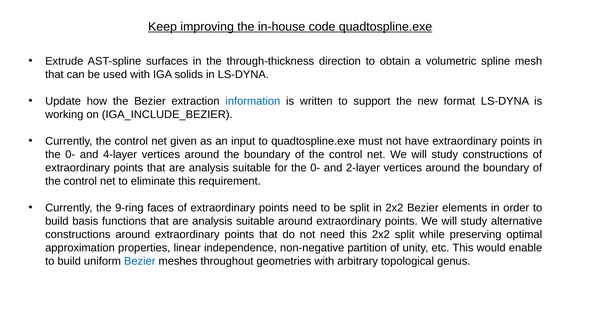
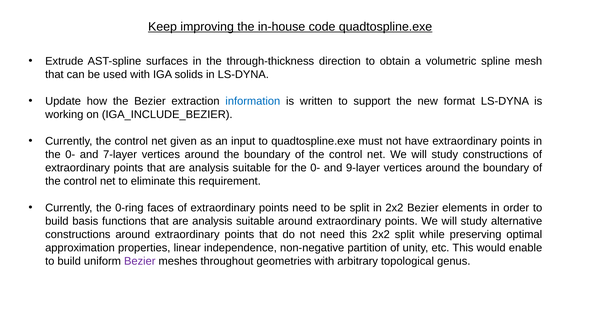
4-layer: 4-layer -> 7-layer
2-layer: 2-layer -> 9-layer
9-ring: 9-ring -> 0-ring
Bezier at (140, 261) colour: blue -> purple
